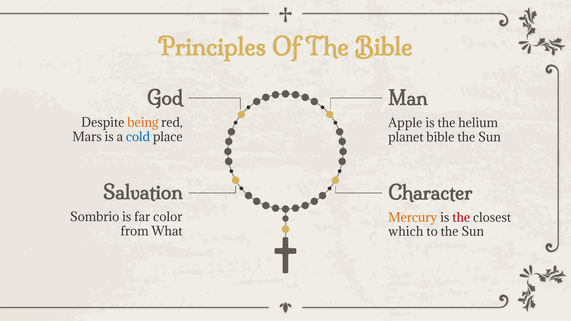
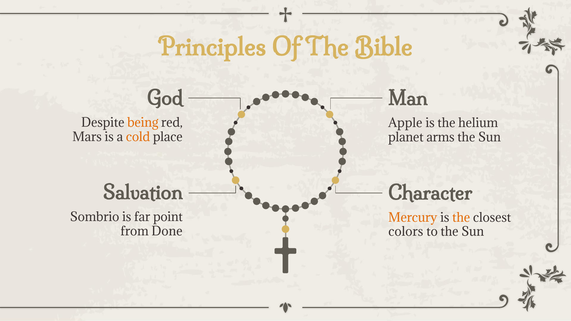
cold colour: blue -> orange
planet bible: bible -> arms
color: color -> point
the at (461, 218) colour: red -> orange
What: What -> Done
which: which -> colors
